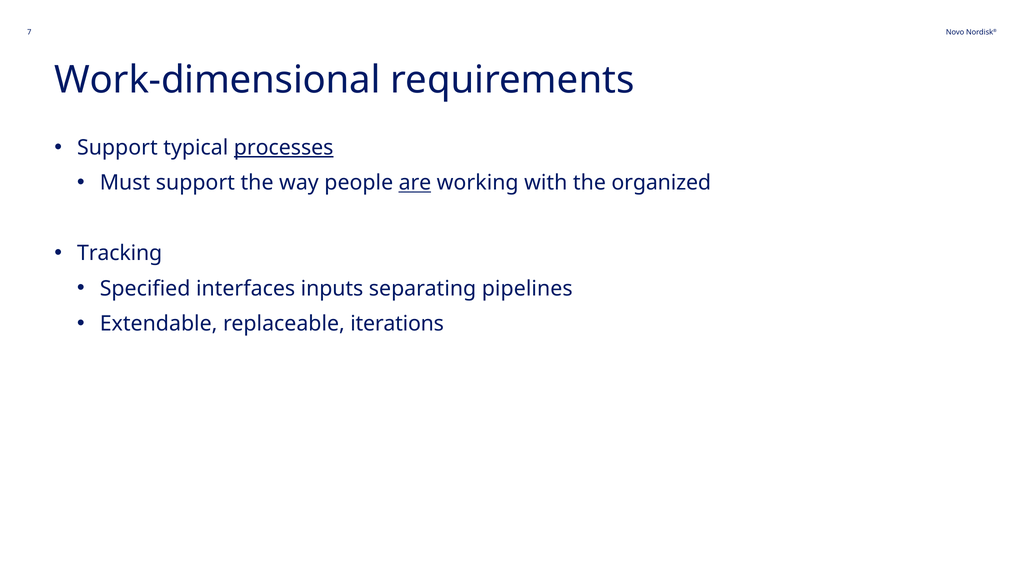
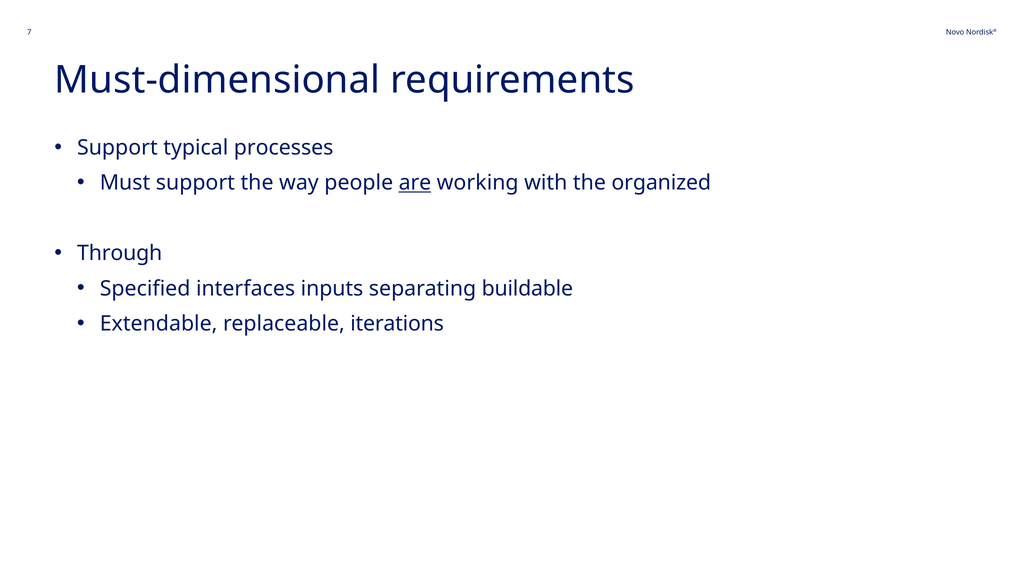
Work-dimensional: Work-dimensional -> Must-dimensional
processes underline: present -> none
Tracking: Tracking -> Through
pipelines: pipelines -> buildable
